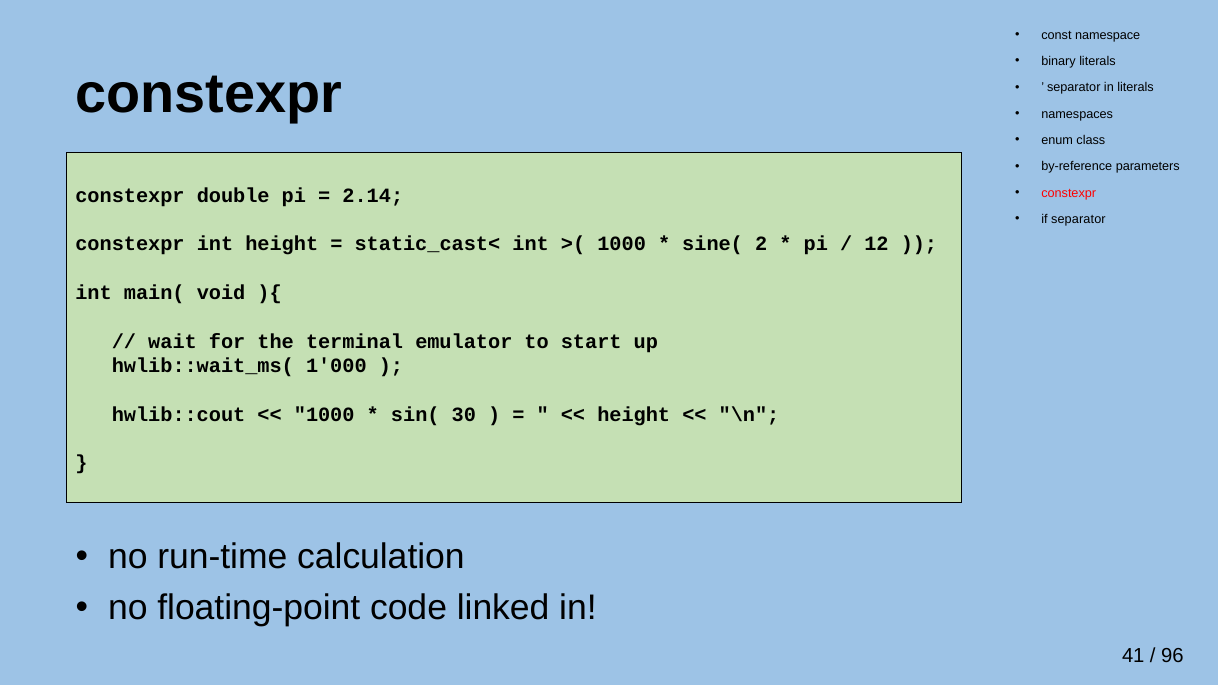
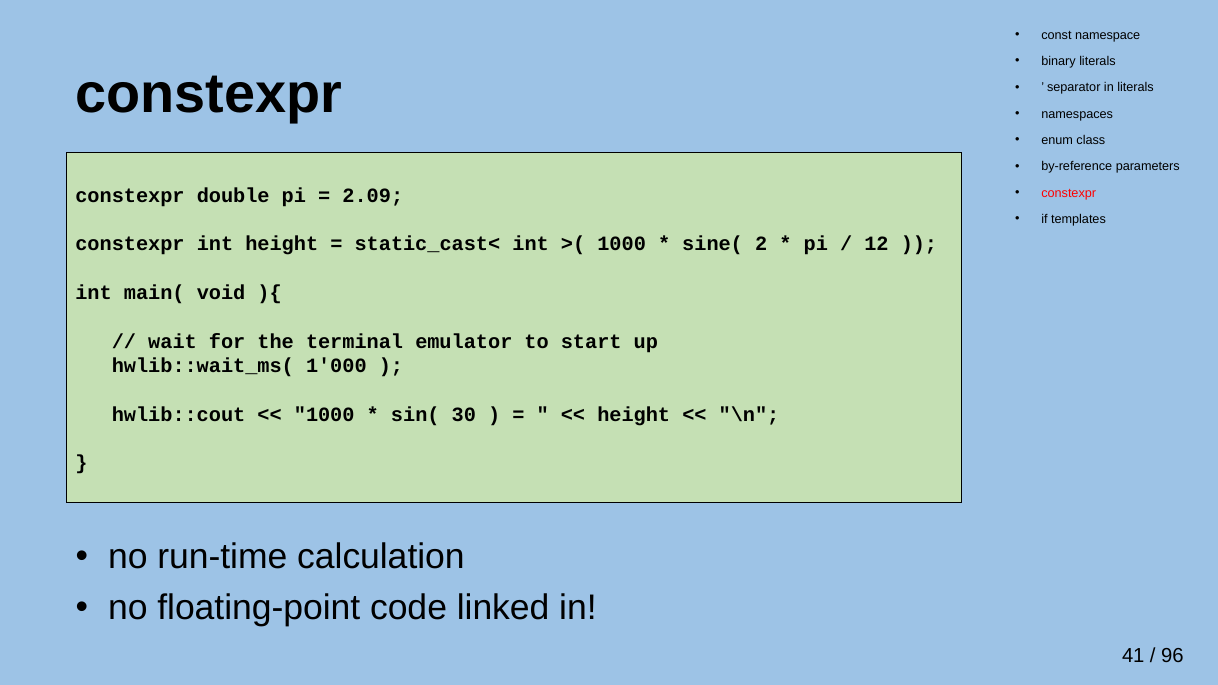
2.14: 2.14 -> 2.09
if separator: separator -> templates
